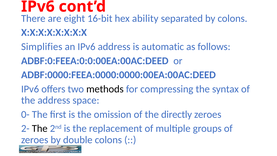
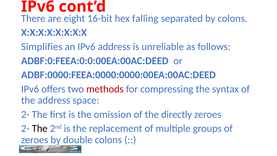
ability: ability -> falling
automatic: automatic -> unreliable
methods colour: black -> red
0- at (25, 114): 0- -> 2-
